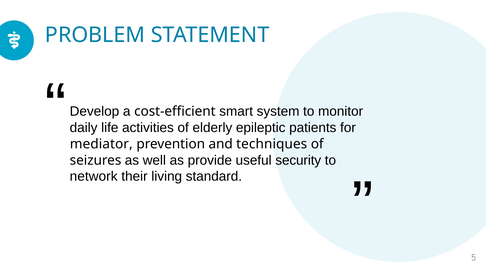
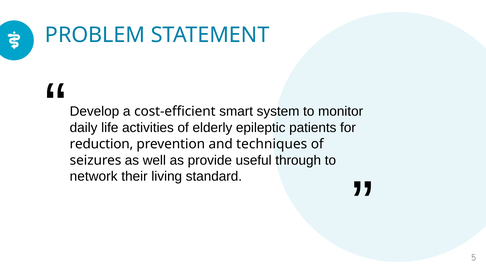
mediator: mediator -> reduction
security: security -> through
